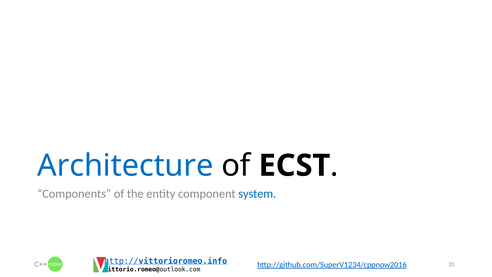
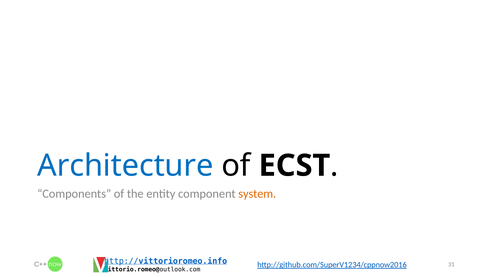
system colour: blue -> orange
